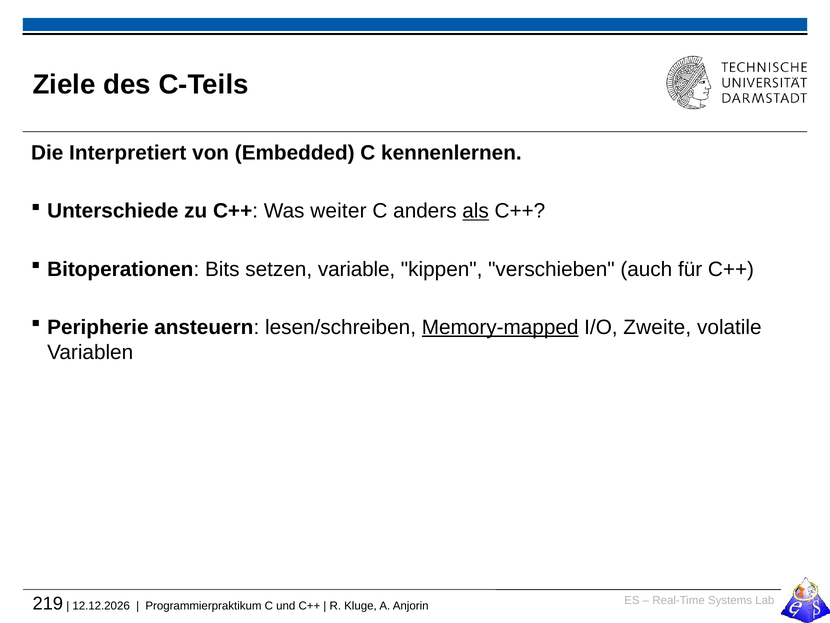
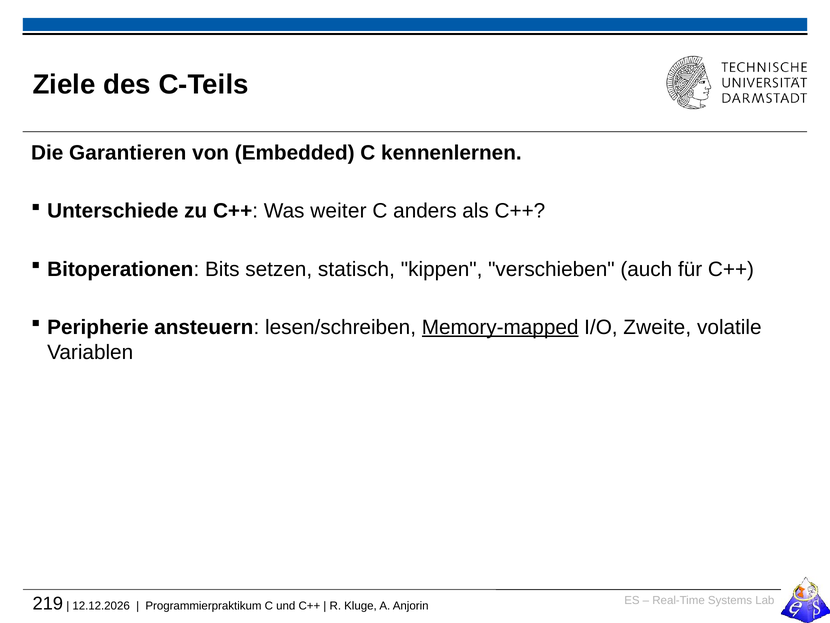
Interpretiert: Interpretiert -> Garantieren
als underline: present -> none
variable: variable -> statisch
